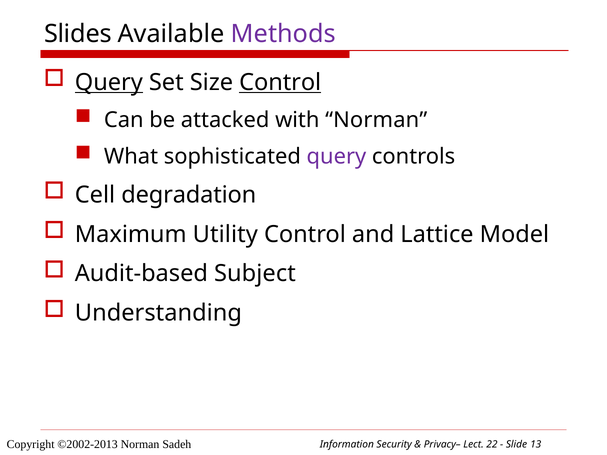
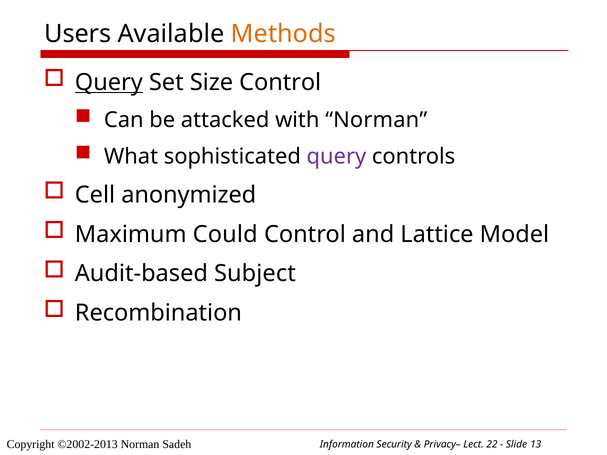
Slides: Slides -> Users
Methods colour: purple -> orange
Control at (280, 82) underline: present -> none
degradation: degradation -> anonymized
Utility: Utility -> Could
Understanding: Understanding -> Recombination
